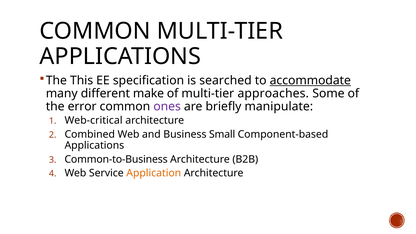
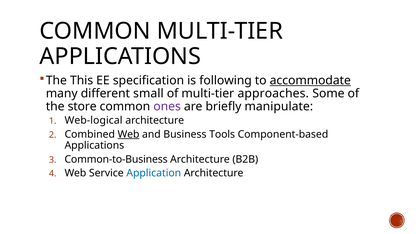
searched: searched -> following
make: make -> small
error: error -> store
Web-critical: Web-critical -> Web-logical
Web at (129, 134) underline: none -> present
Small: Small -> Tools
Application colour: orange -> blue
